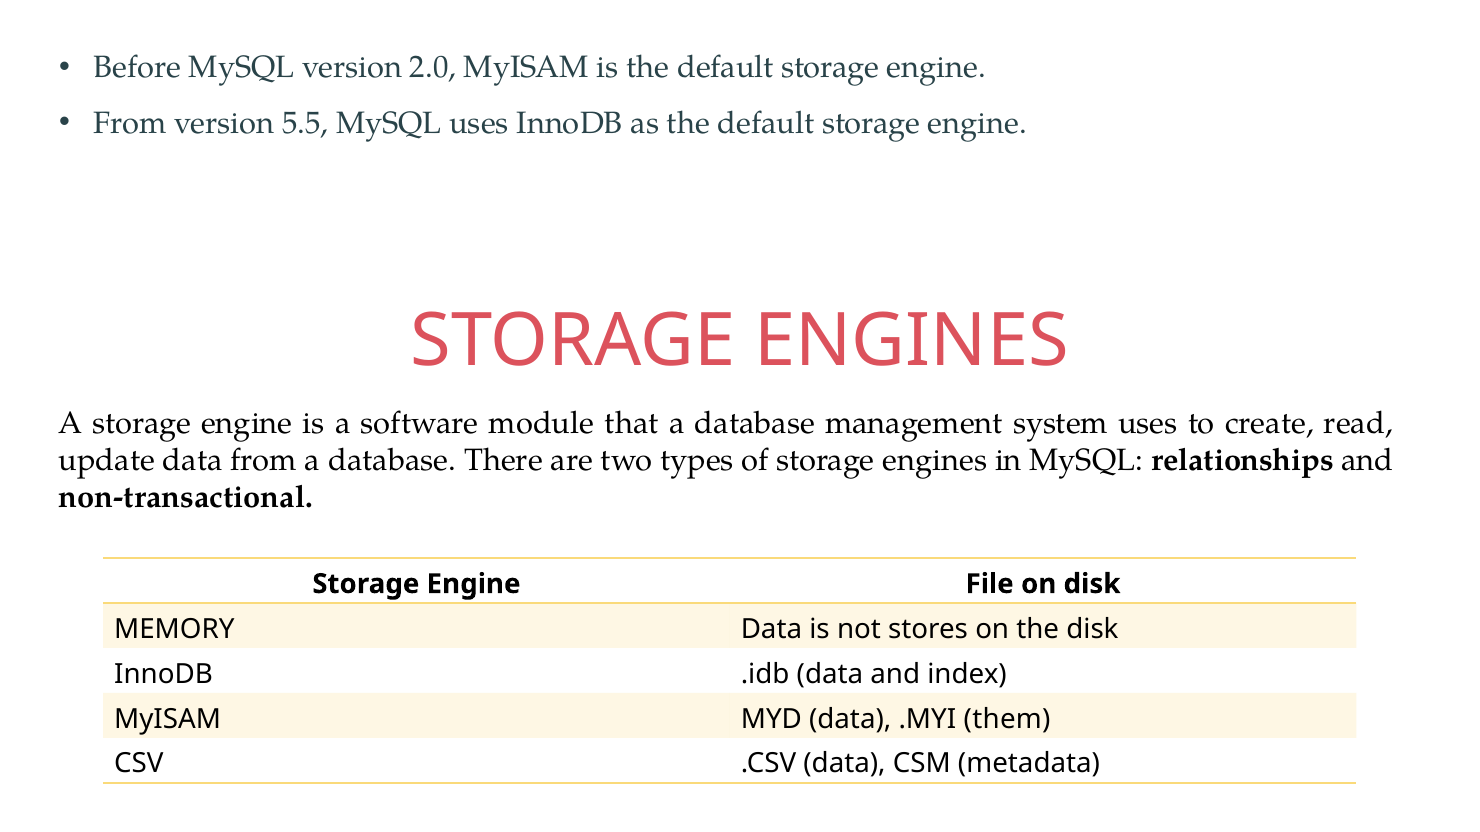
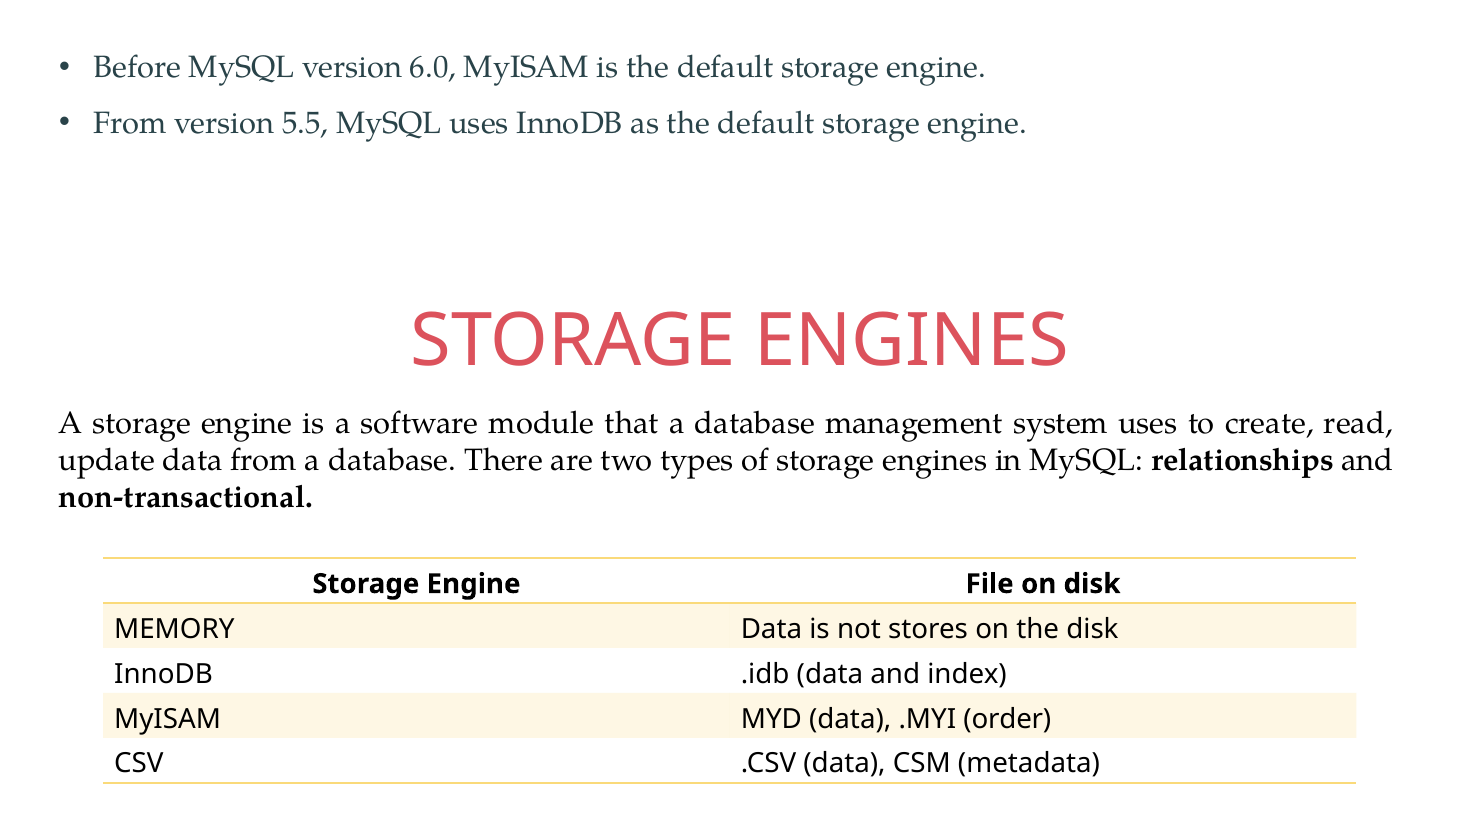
2.0: 2.0 -> 6.0
them: them -> order
